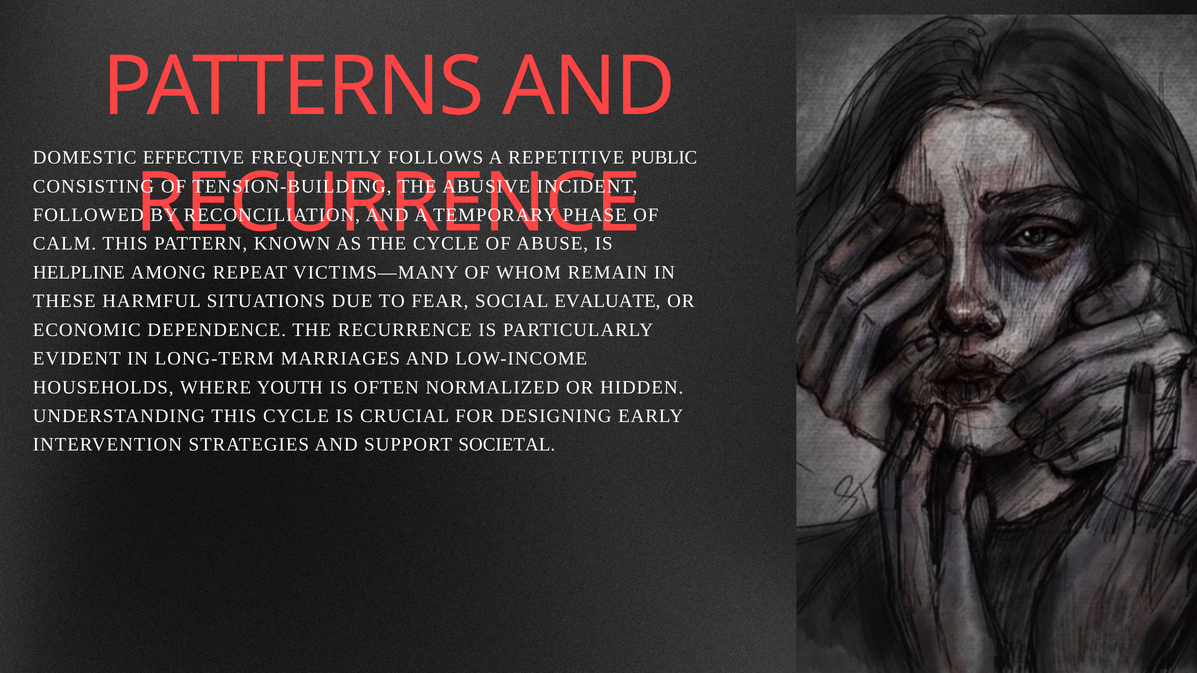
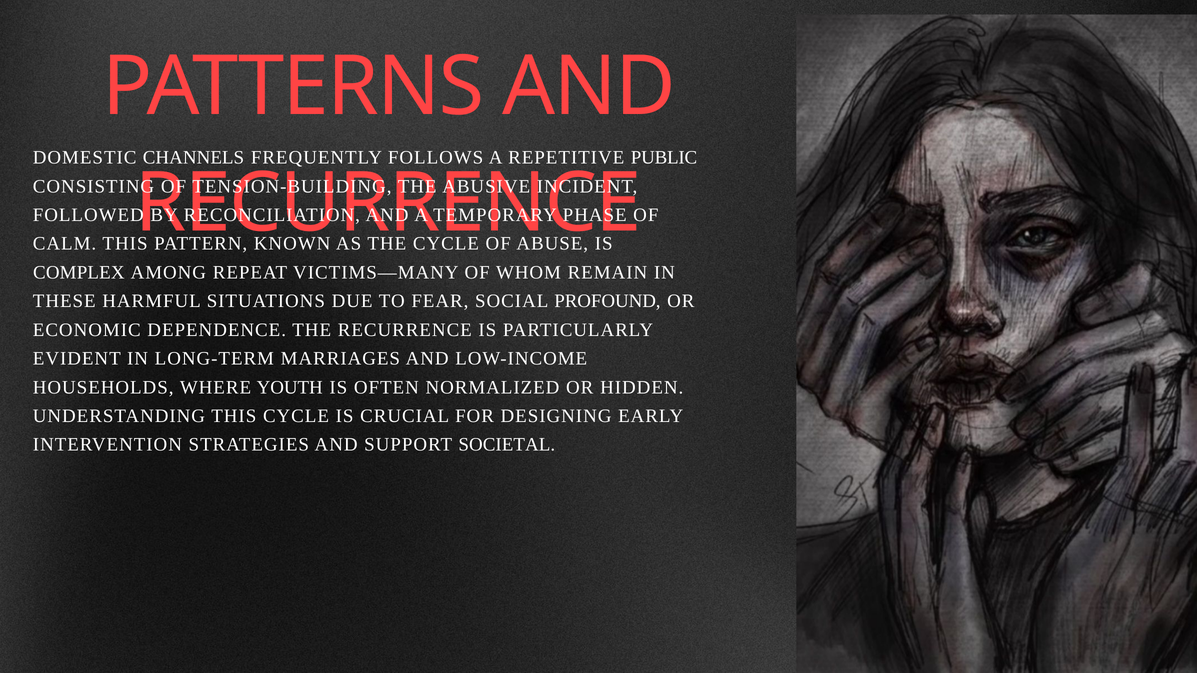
EFFECTIVE: EFFECTIVE -> CHANNELS
HELPLINE: HELPLINE -> COMPLEX
EVALUATE: EVALUATE -> PROFOUND
